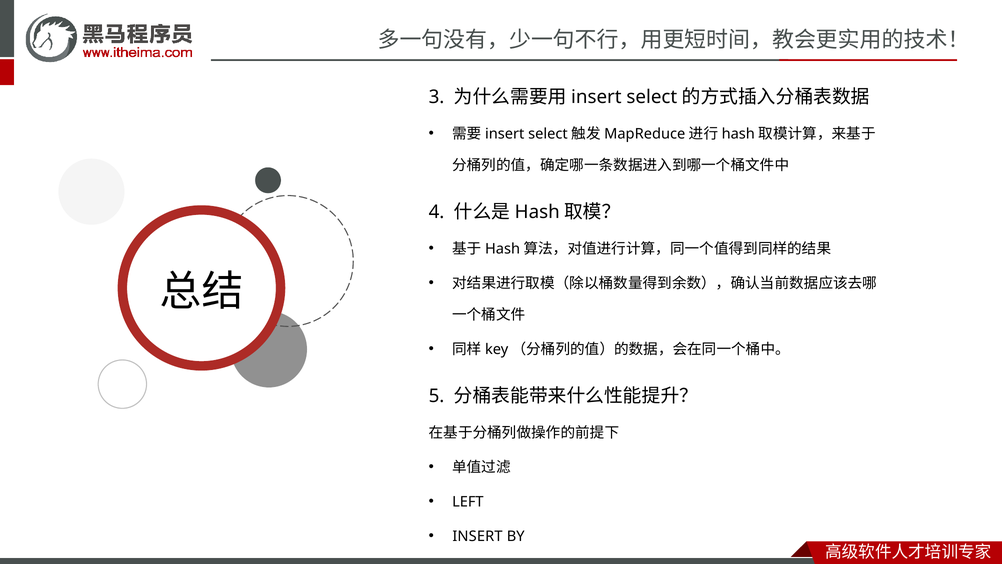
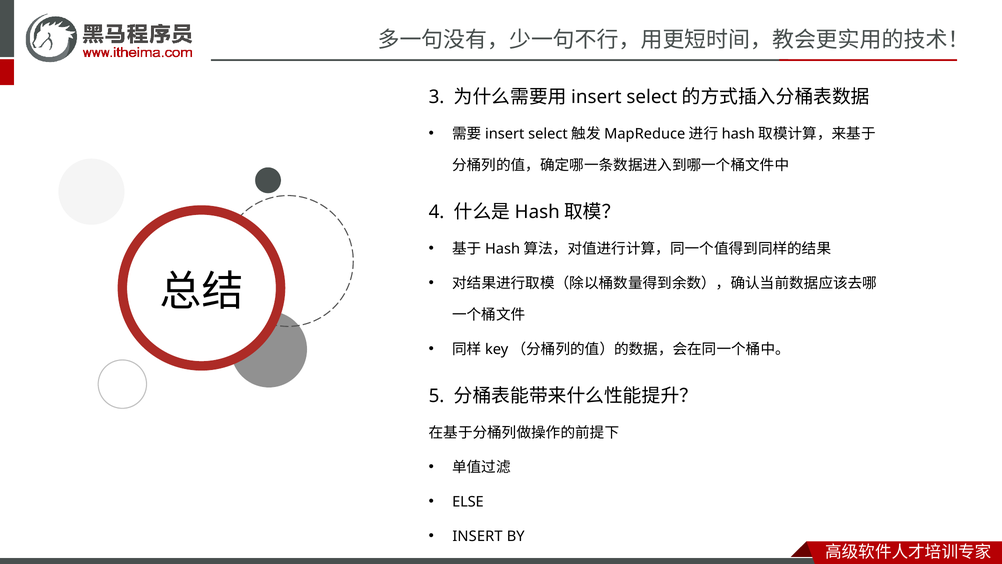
LEFT: LEFT -> ELSE
